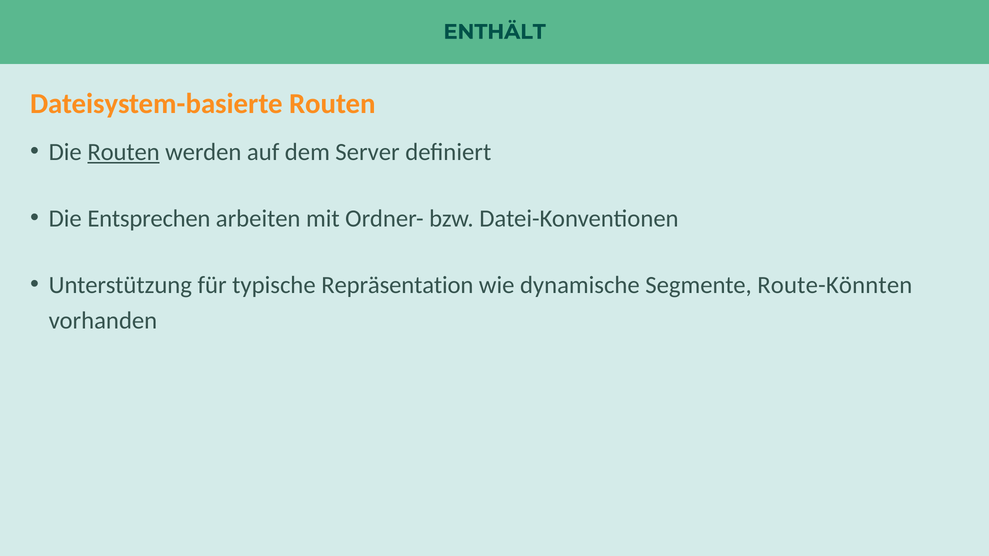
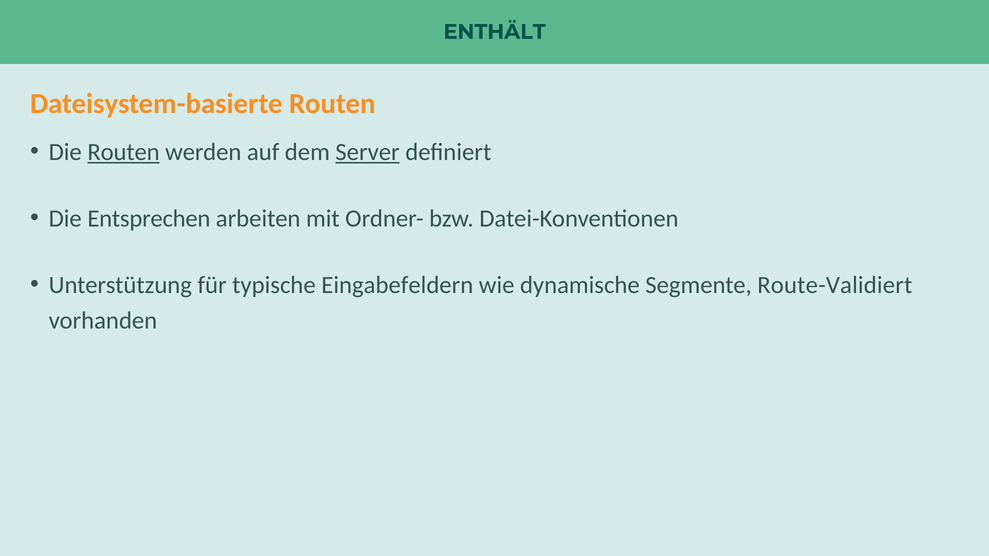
Server underline: none -> present
Repräsentation: Repräsentation -> Eingabefeldern
Route-Könnten: Route-Könnten -> Route-Validiert
